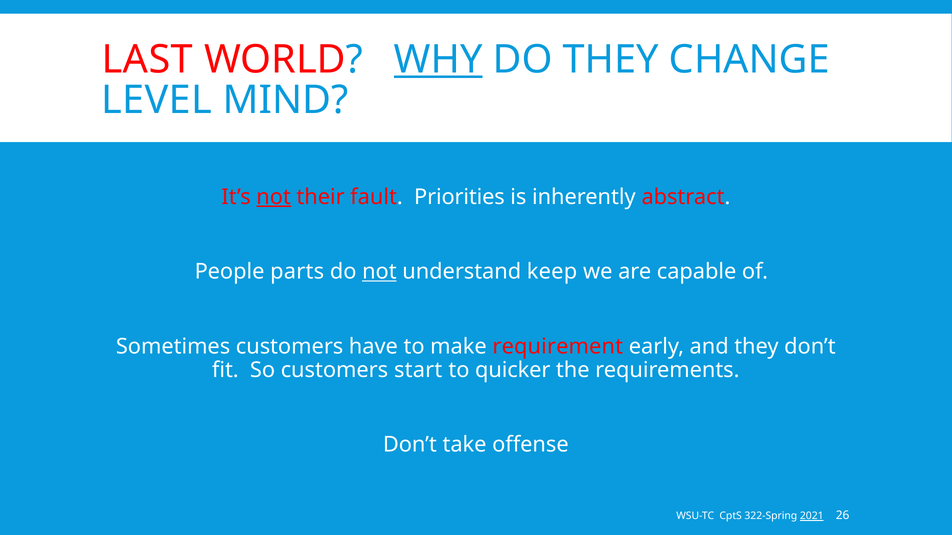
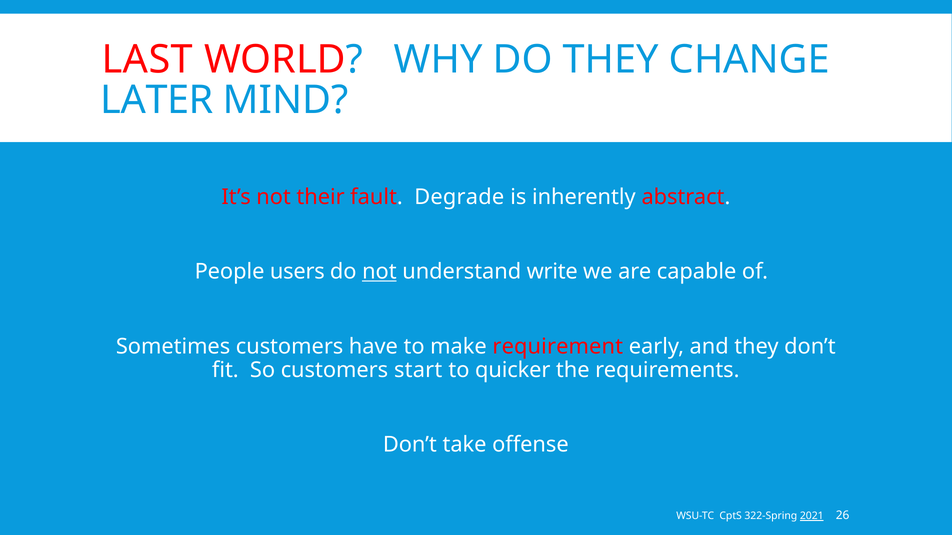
WHY underline: present -> none
LEVEL: LEVEL -> LATER
not at (274, 197) underline: present -> none
Priorities: Priorities -> Degrade
parts: parts -> users
keep: keep -> write
